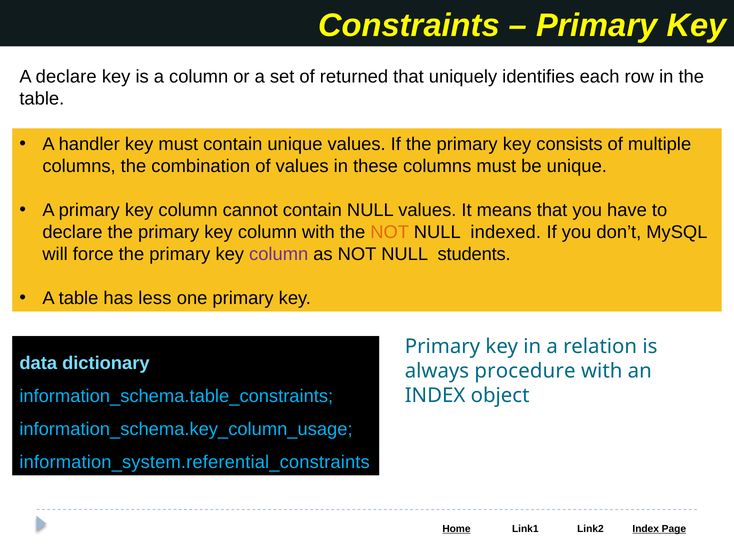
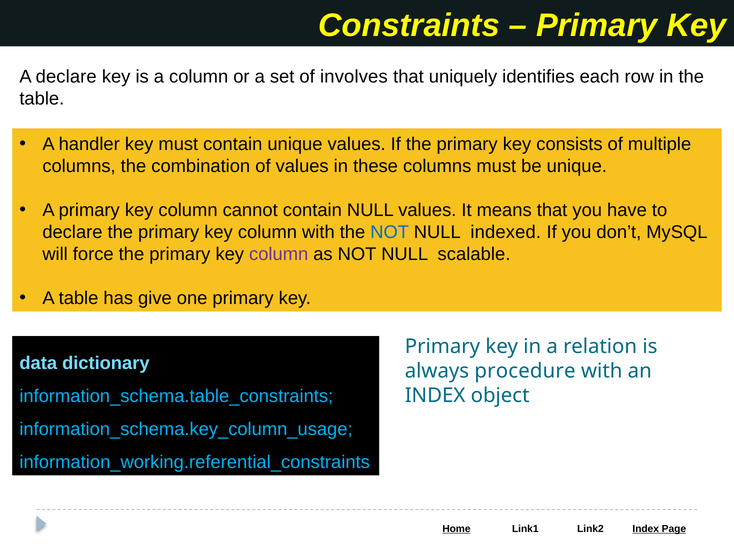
returned: returned -> involves
NOT at (390, 232) colour: orange -> blue
students: students -> scalable
less: less -> give
information_system.referential_constraints: information_system.referential_constraints -> information_working.referential_constraints
